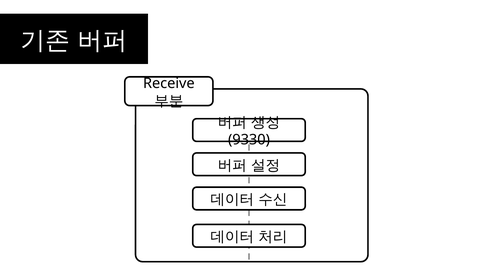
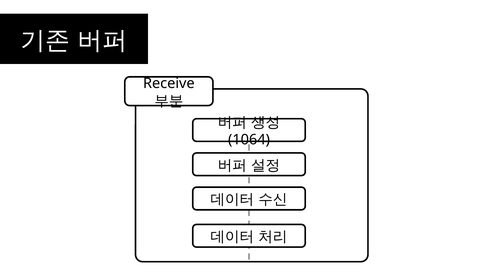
9330: 9330 -> 1064
